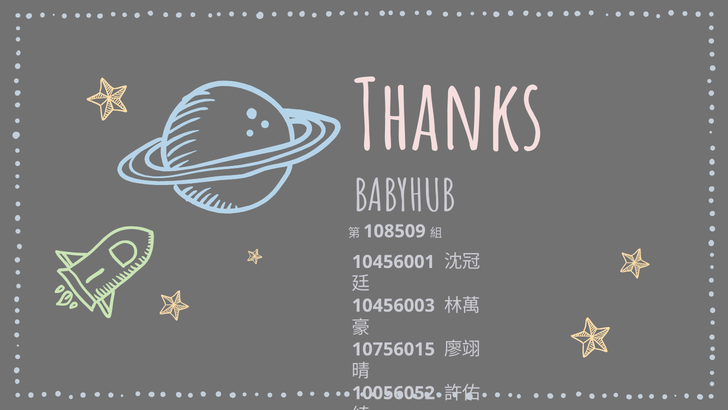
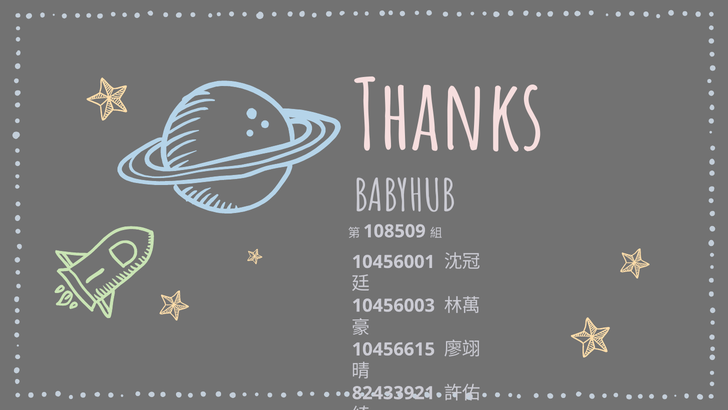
10756015: 10756015 -> 10456615
10056052: 10056052 -> 82433921
